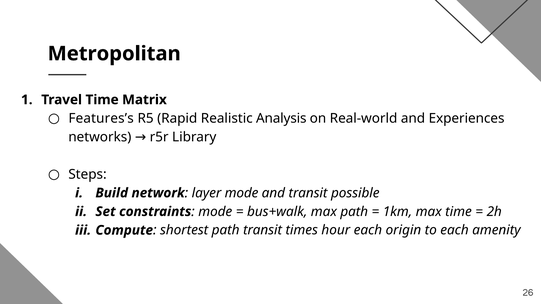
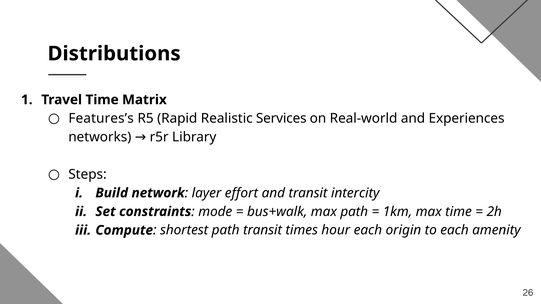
Metropolitan: Metropolitan -> Distributions
Analysis: Analysis -> Services
layer mode: mode -> effort
possible: possible -> intercity
